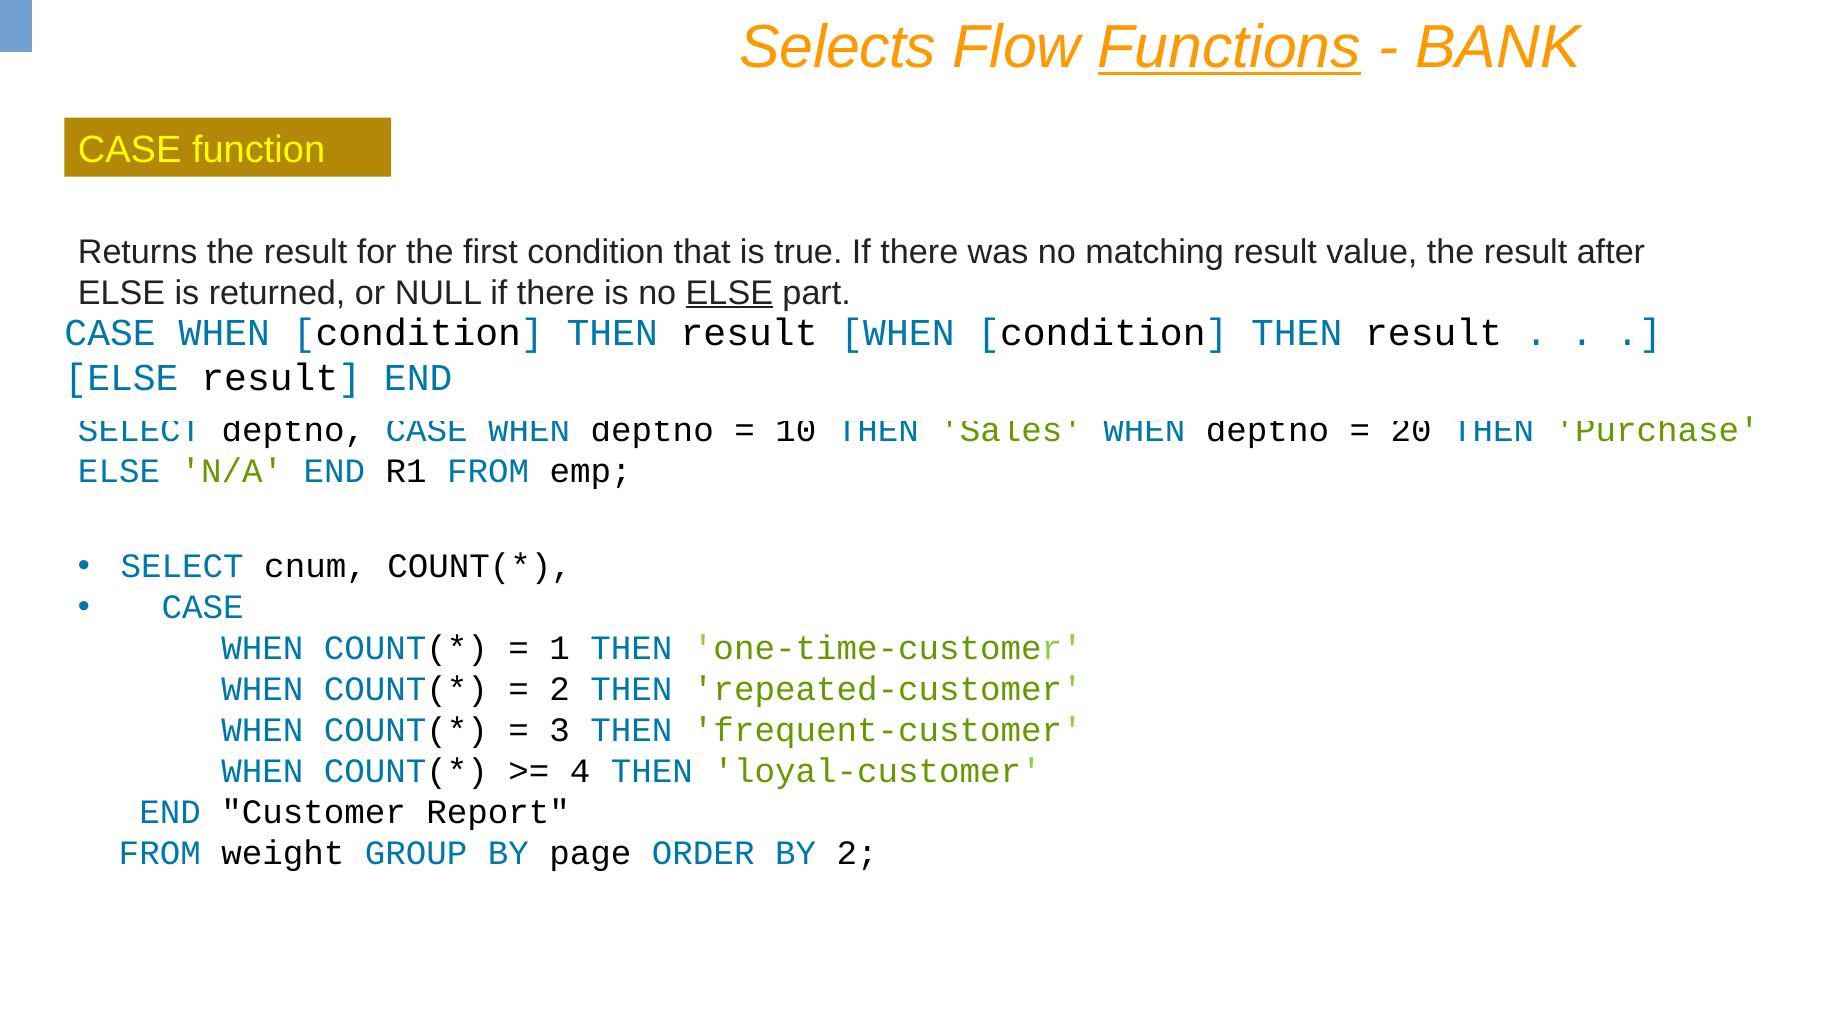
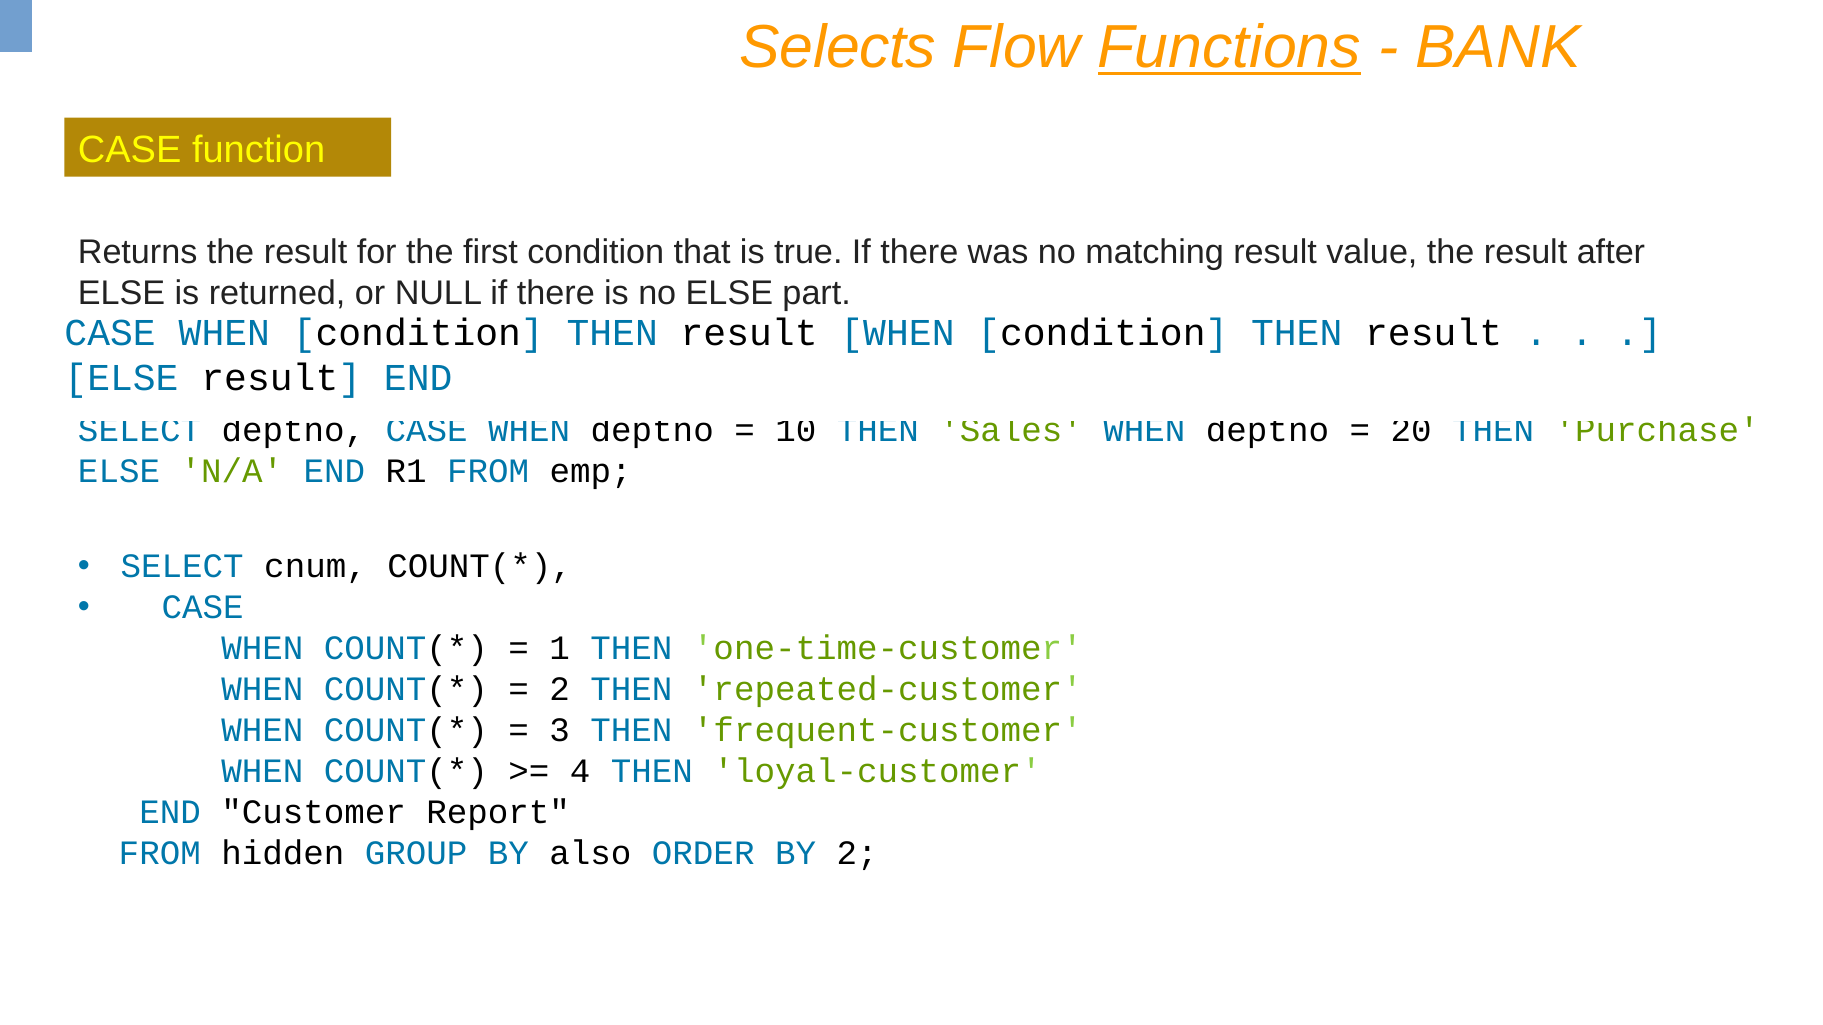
ELSE at (729, 293) underline: present -> none
weight: weight -> hidden
page: page -> also
